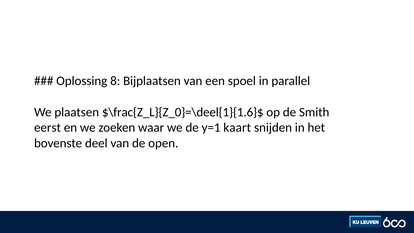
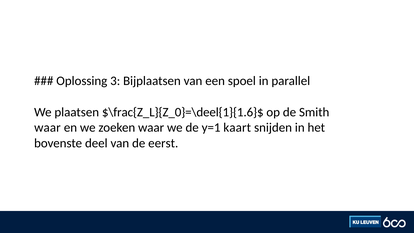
8: 8 -> 3
eerst at (48, 128): eerst -> waar
open: open -> eerst
